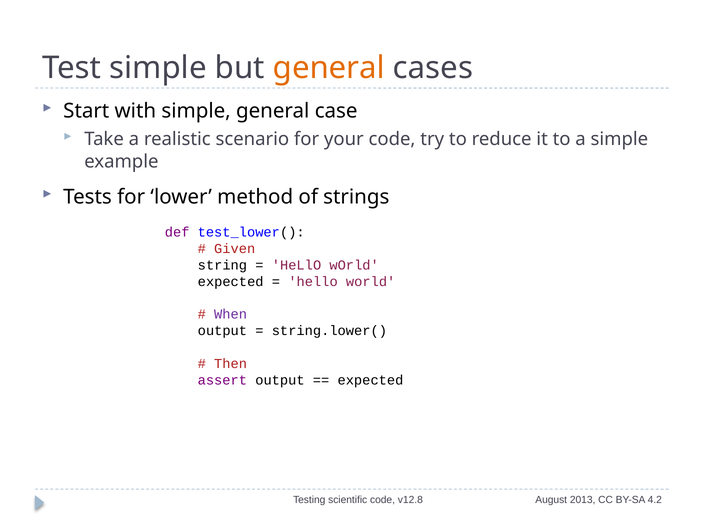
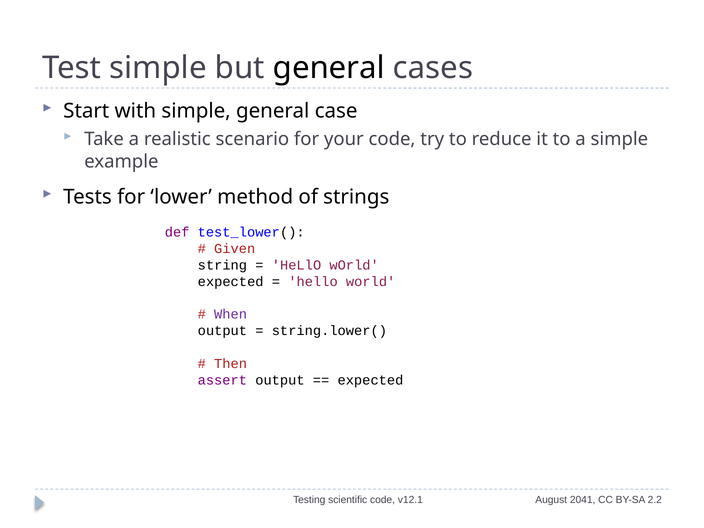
general at (329, 68) colour: orange -> black
v12.8: v12.8 -> v12.1
2013: 2013 -> 2041
4.2: 4.2 -> 2.2
